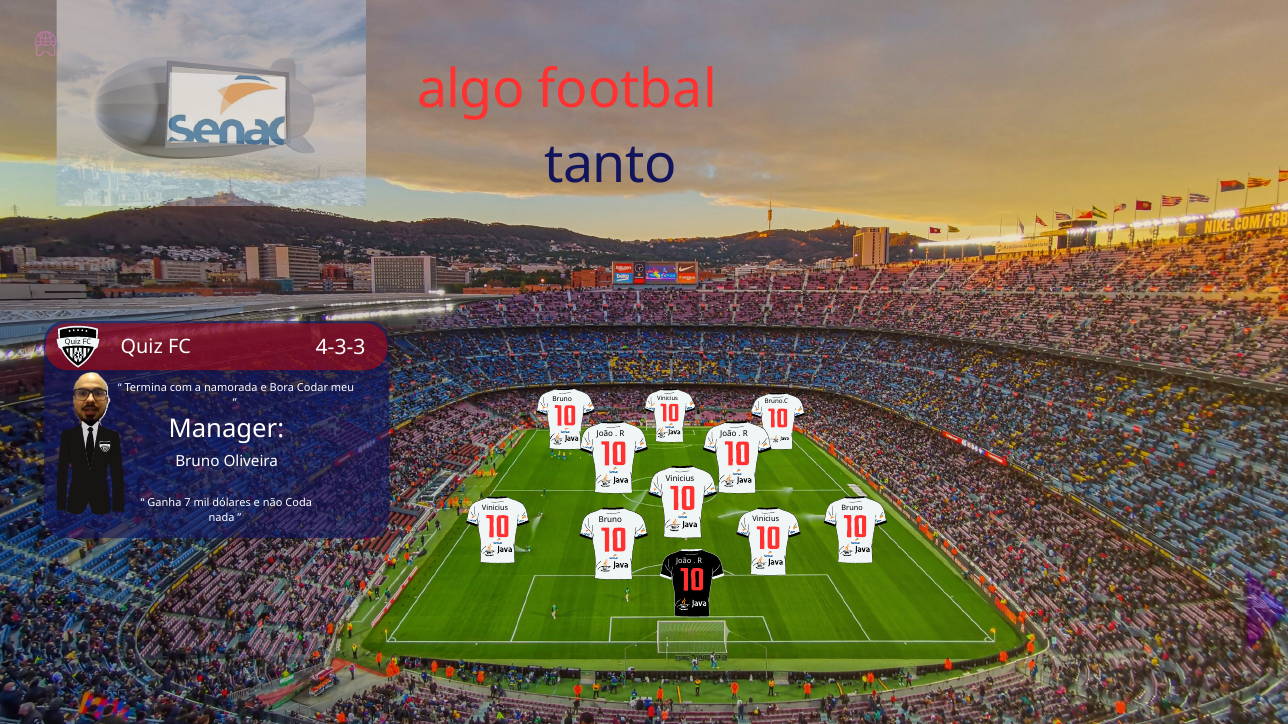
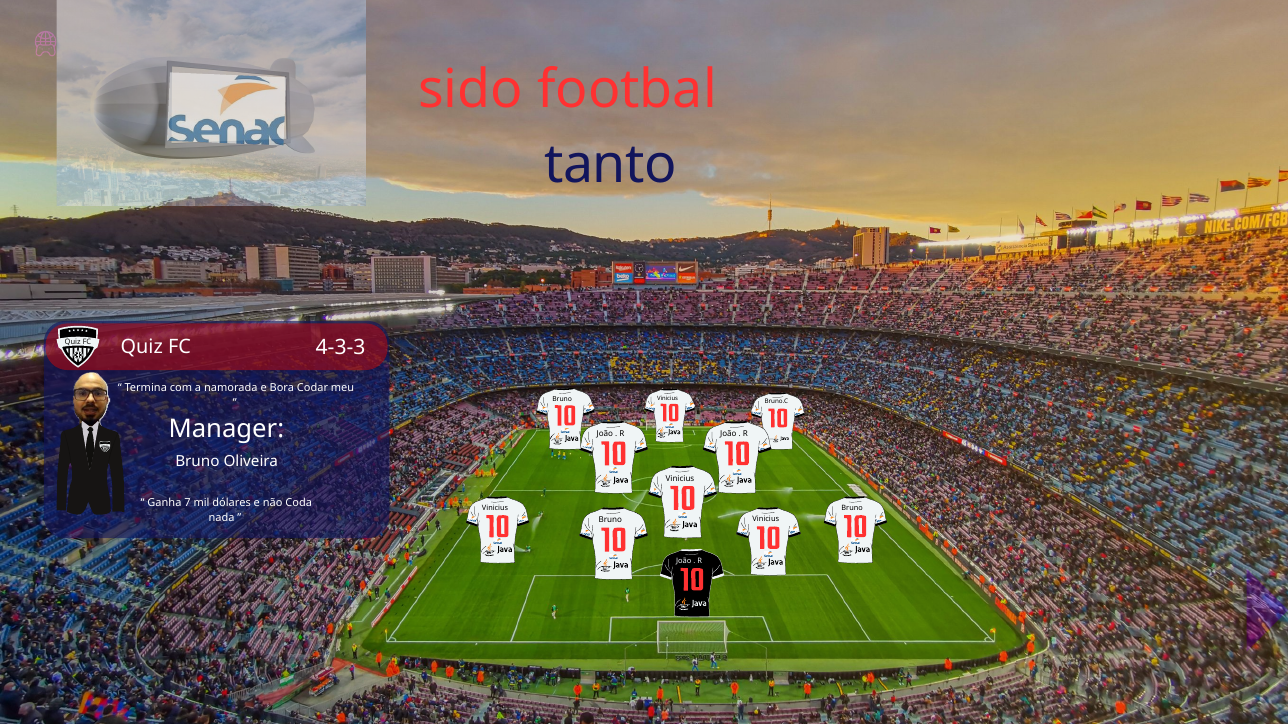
algo: algo -> sido
